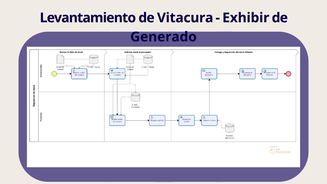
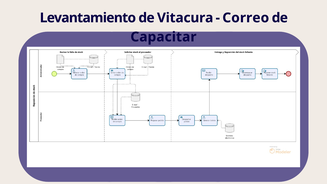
Exhibir: Exhibir -> Correo
Generado: Generado -> Capacitar
